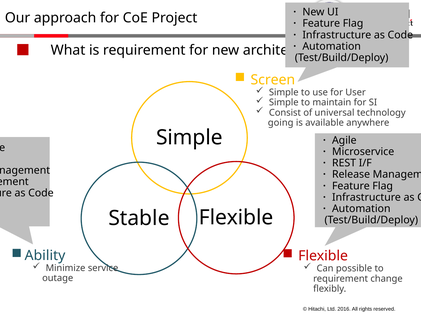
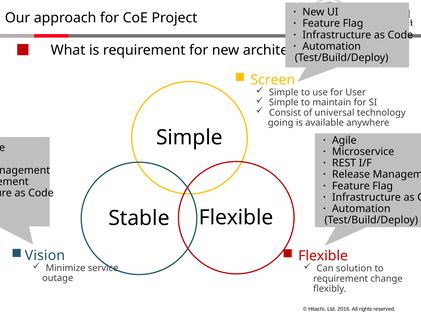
Ability: Ability -> Vision
possible: possible -> solution
